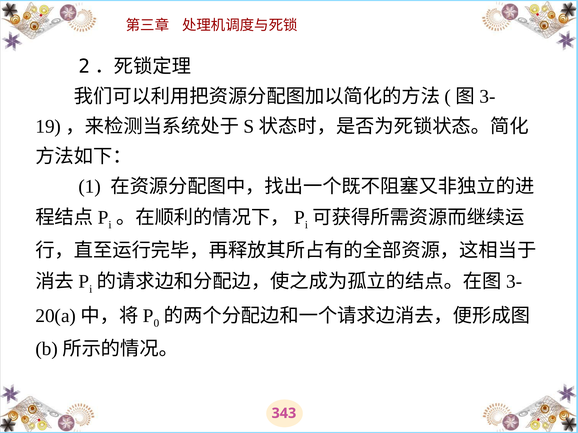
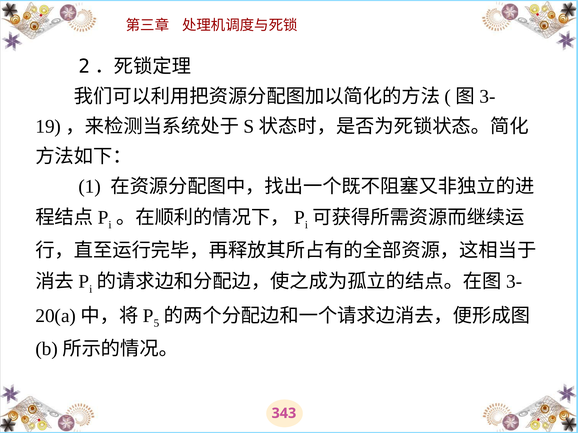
0: 0 -> 5
